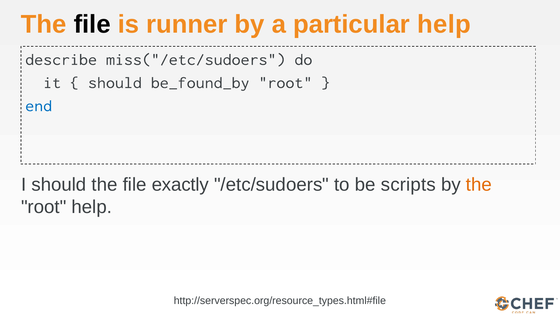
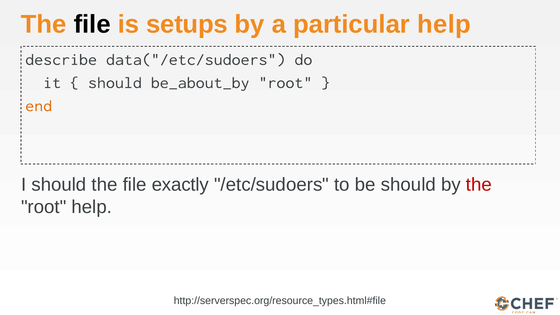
runner: runner -> setups
miss("/etc/sudoers: miss("/etc/sudoers -> data("/etc/sudoers
be_found_by: be_found_by -> be_about_by
end colour: blue -> orange
be scripts: scripts -> should
the at (479, 185) colour: orange -> red
